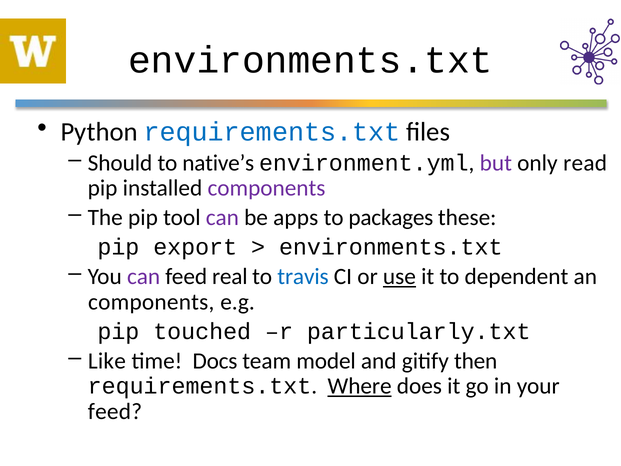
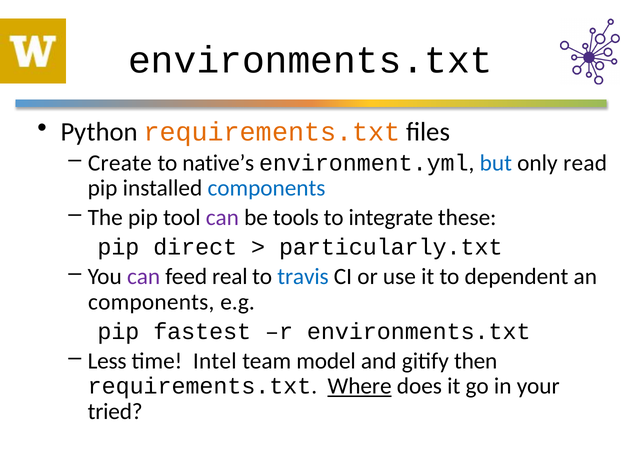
requirements.txt at (272, 132) colour: blue -> orange
Should: Should -> Create
but colour: purple -> blue
components at (266, 188) colour: purple -> blue
apps: apps -> tools
packages: packages -> integrate
export: export -> direct
environments.txt at (391, 247): environments.txt -> particularly.txt
use underline: present -> none
touched: touched -> fastest
r particularly.txt: particularly.txt -> environments.txt
Like: Like -> Less
Docs: Docs -> Intel
feed at (115, 411): feed -> tried
